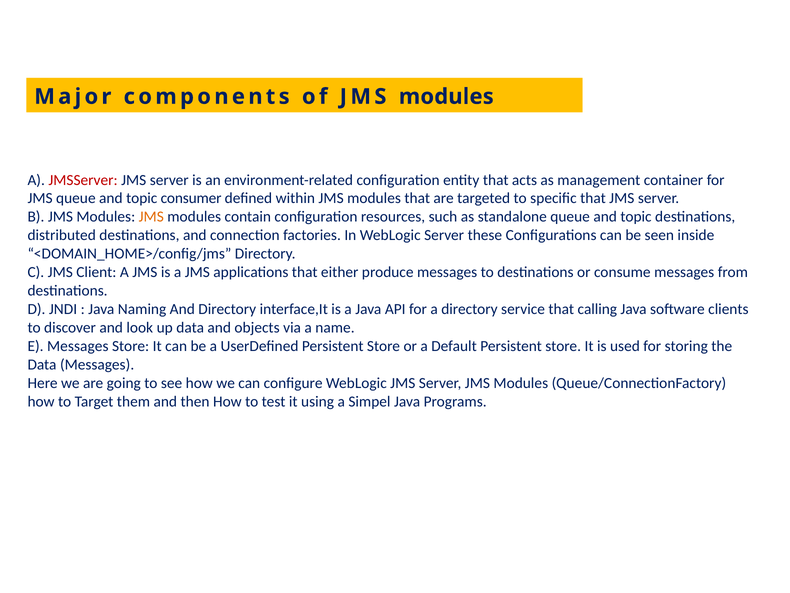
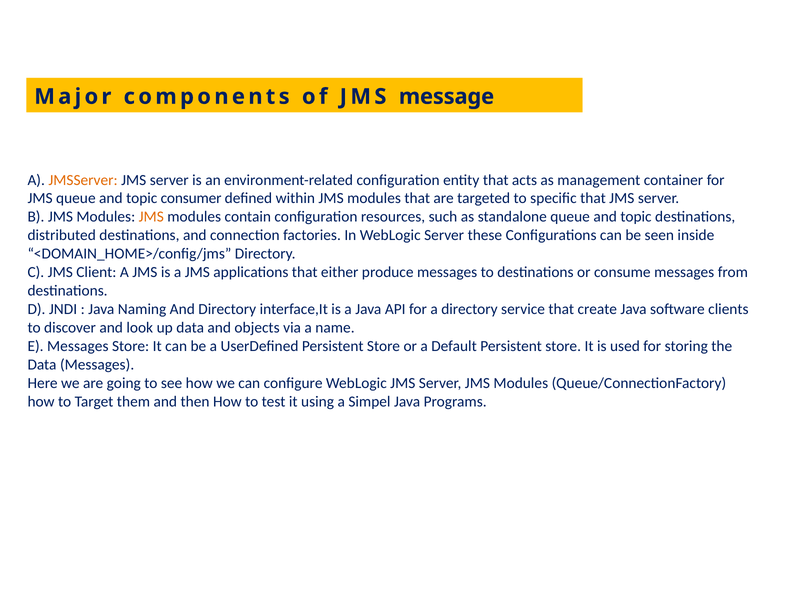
of JMS modules: modules -> message
JMSServer colour: red -> orange
calling: calling -> create
